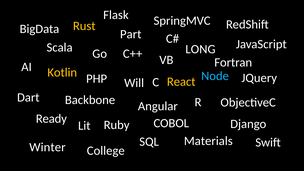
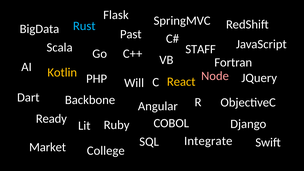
Rust colour: yellow -> light blue
Part: Part -> Past
LONG: LONG -> STAFF
Node colour: light blue -> pink
Materials: Materials -> Integrate
Winter: Winter -> Market
